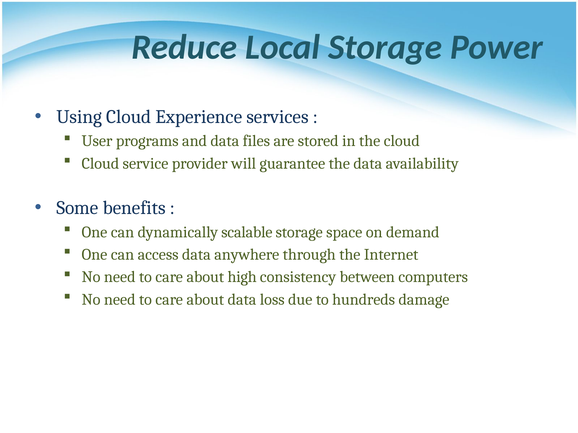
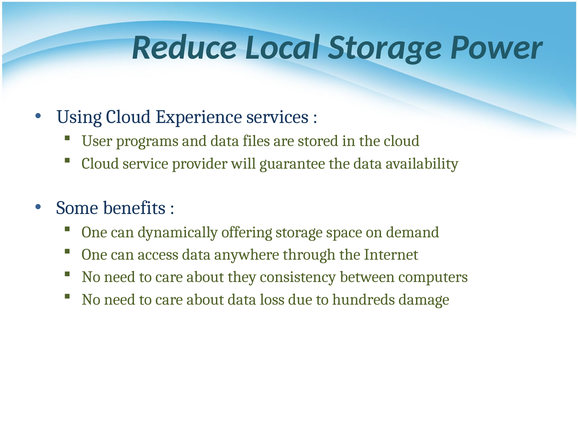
scalable: scalable -> offering
high: high -> they
